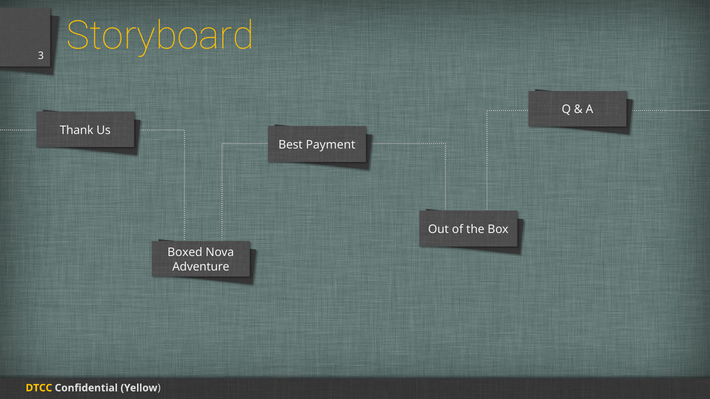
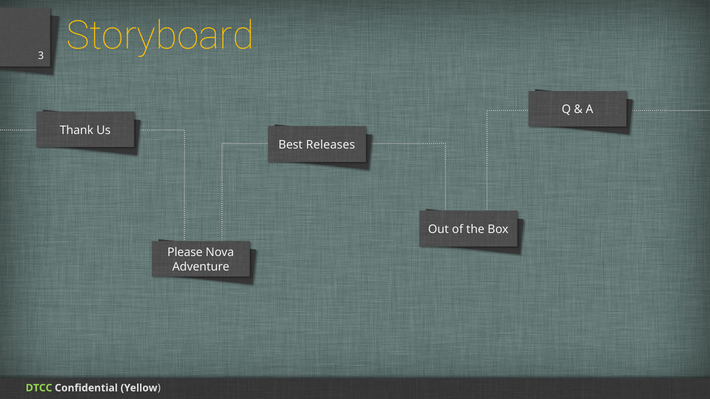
Payment: Payment -> Releases
Boxed: Boxed -> Please
DTCC colour: yellow -> light green
